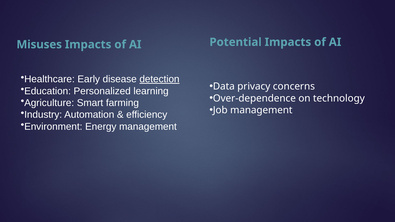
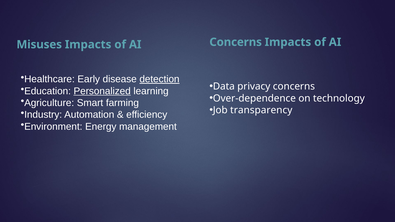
Potential at (236, 42): Potential -> Concerns
Personalized underline: none -> present
Job management: management -> transparency
